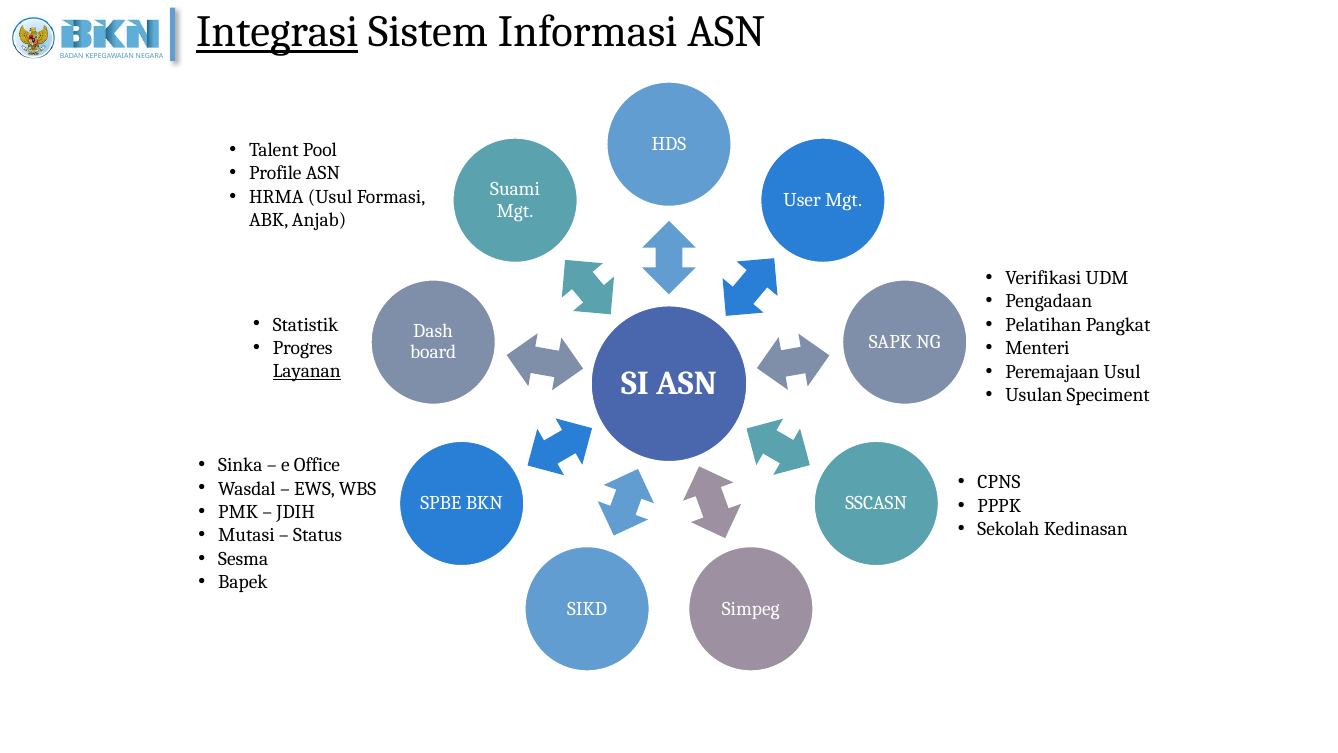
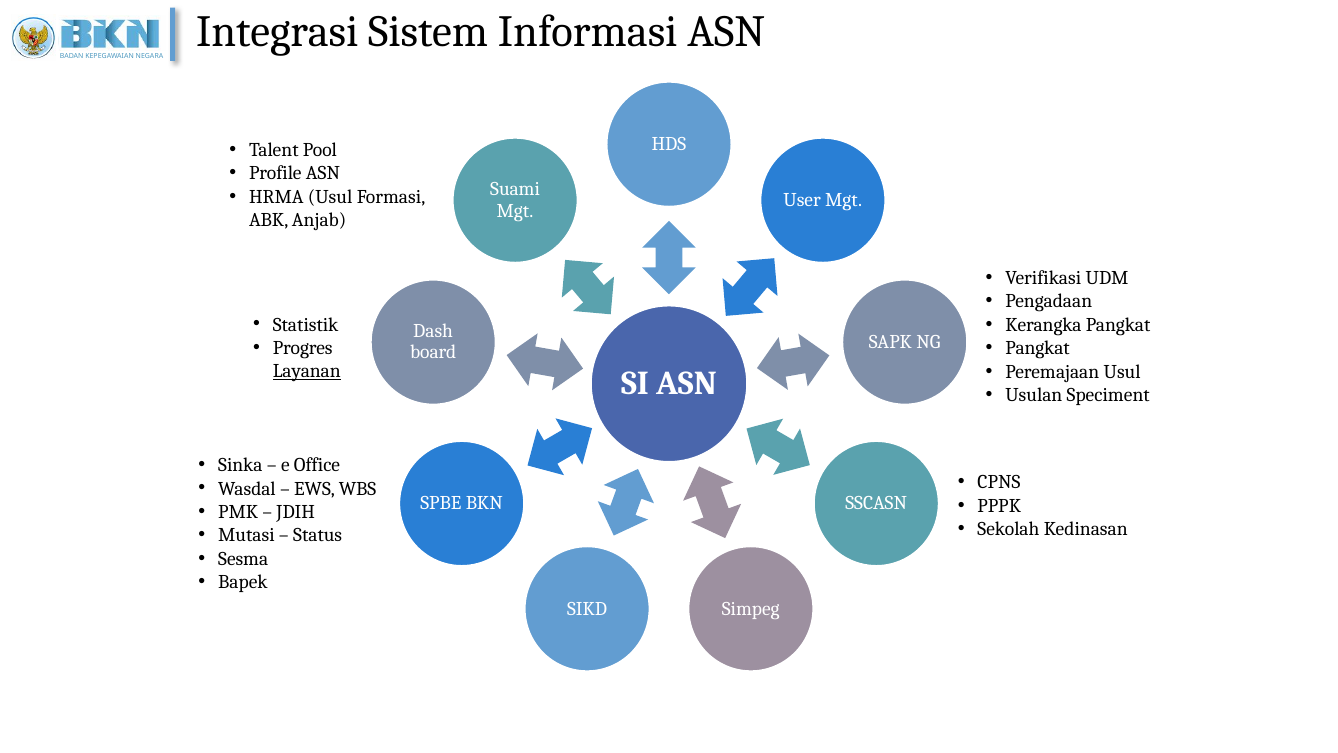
Integrasi underline: present -> none
Pelatihan: Pelatihan -> Kerangka
Menteri at (1037, 348): Menteri -> Pangkat
